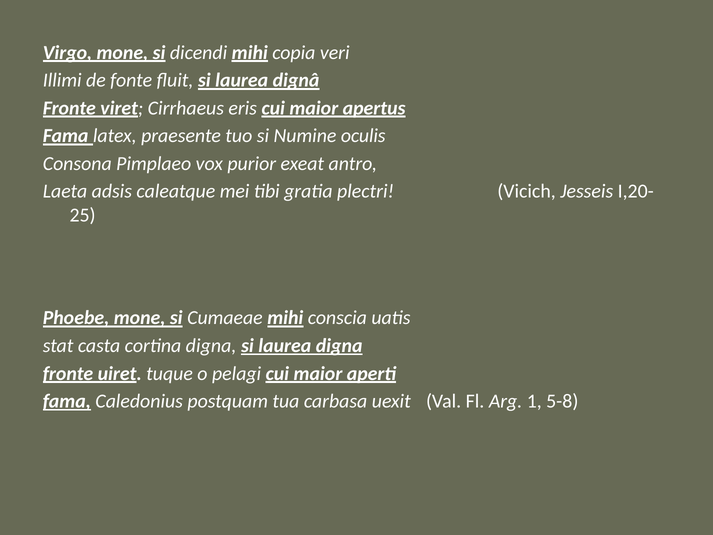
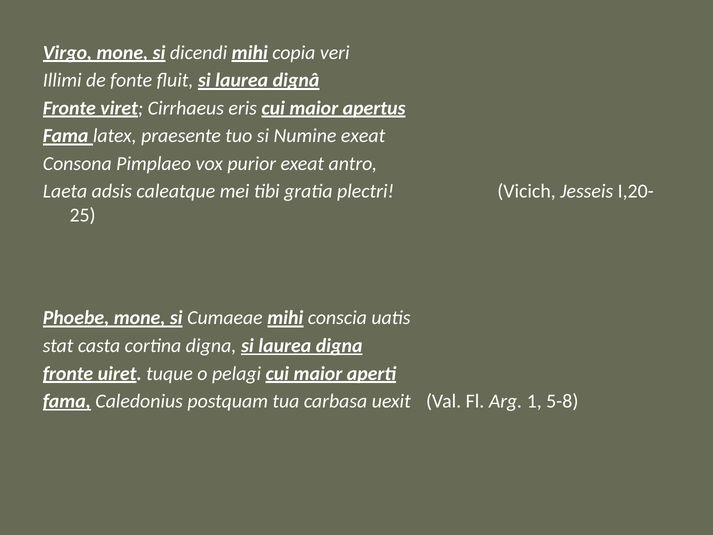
Numine oculis: oculis -> exeat
